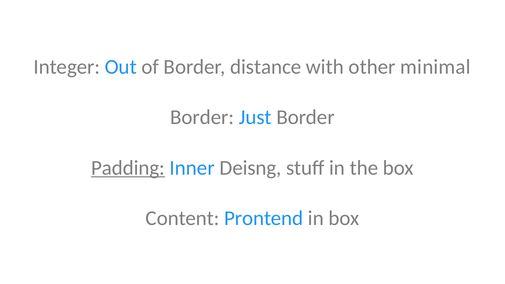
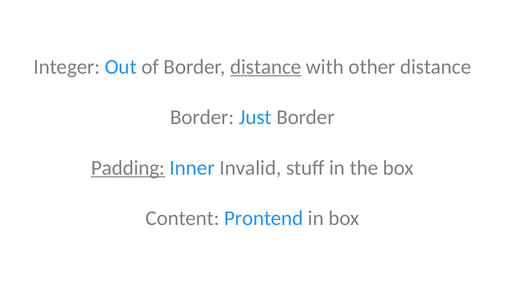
distance at (266, 67) underline: none -> present
other minimal: minimal -> distance
Deisng: Deisng -> Invalid
